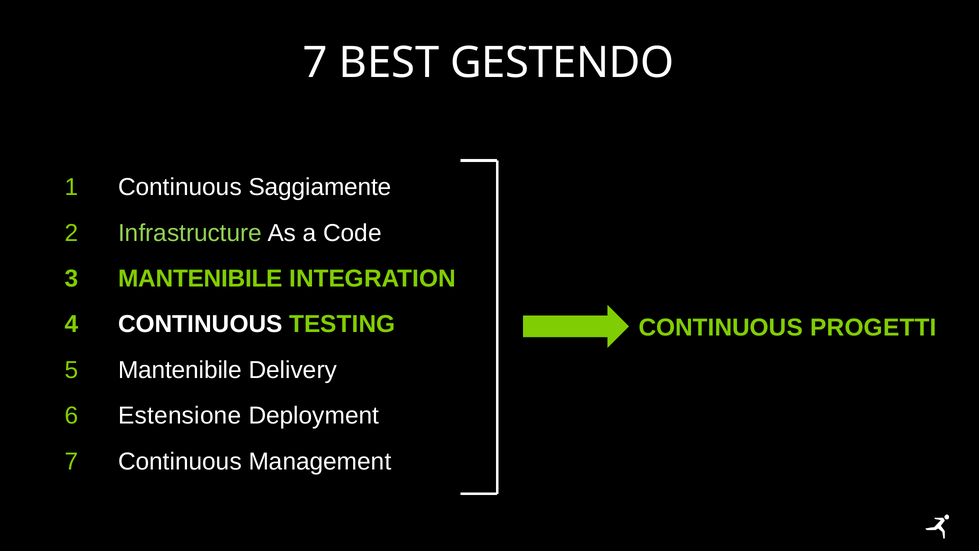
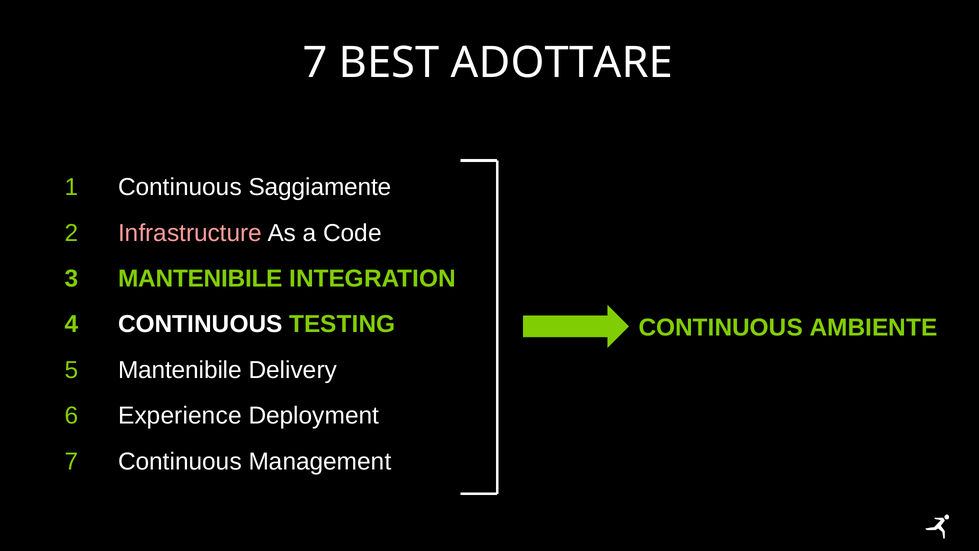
GESTENDO: GESTENDO -> ADOTTARE
Infrastructure colour: light green -> pink
PROGETTI: PROGETTI -> AMBIENTE
Estensione: Estensione -> Experience
